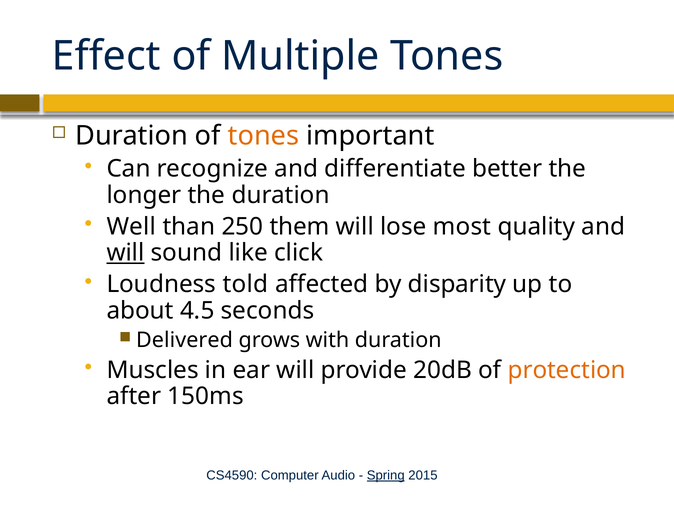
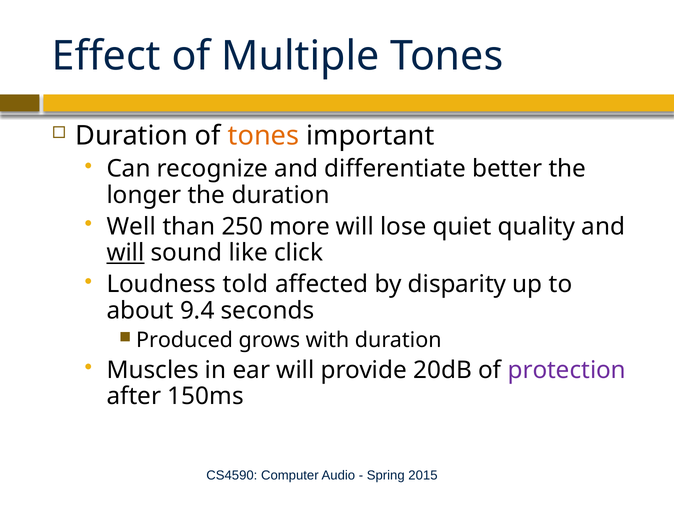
them: them -> more
most: most -> quiet
4.5: 4.5 -> 9.4
Delivered: Delivered -> Produced
protection colour: orange -> purple
Spring underline: present -> none
